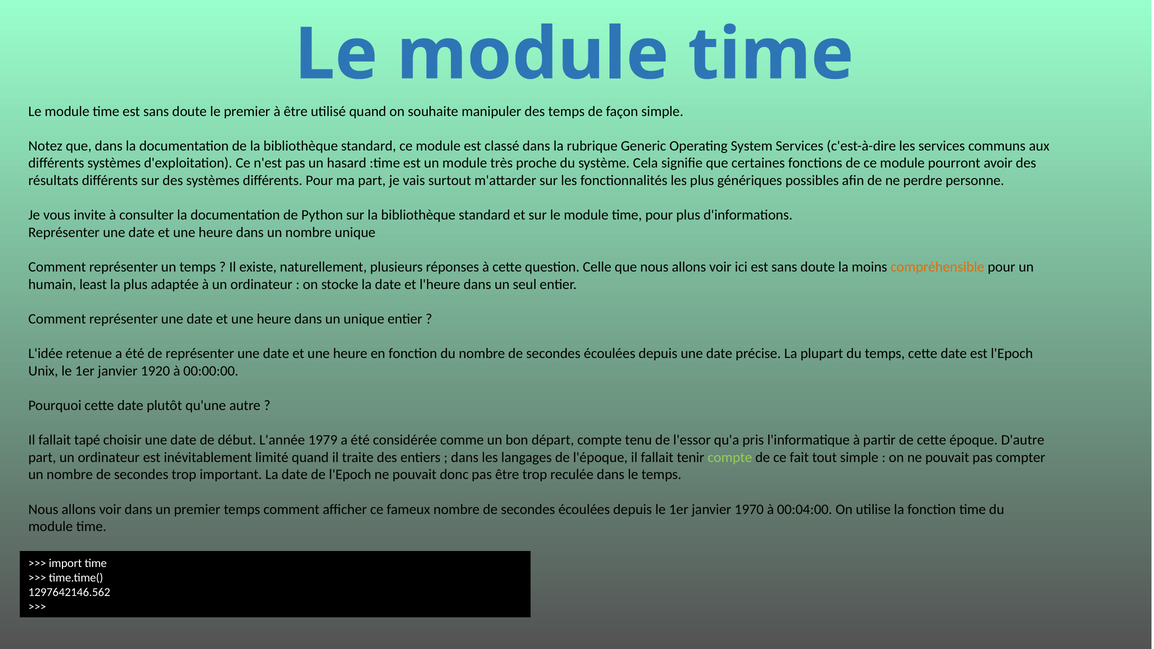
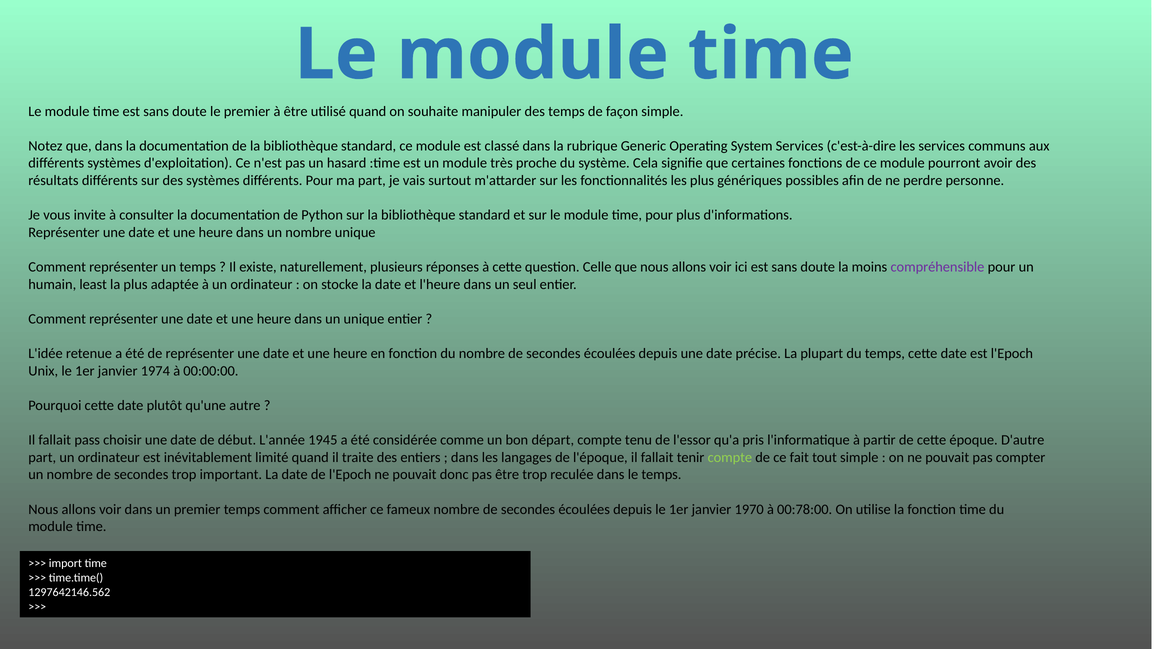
compréhensible colour: orange -> purple
1920: 1920 -> 1974
tapé: tapé -> pass
1979: 1979 -> 1945
00:04:00: 00:04:00 -> 00:78:00
